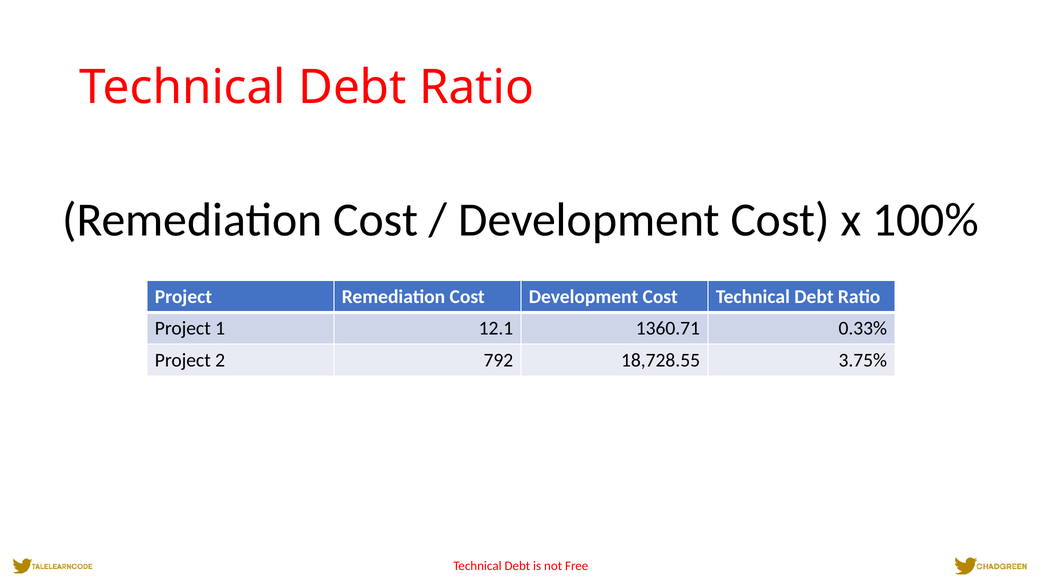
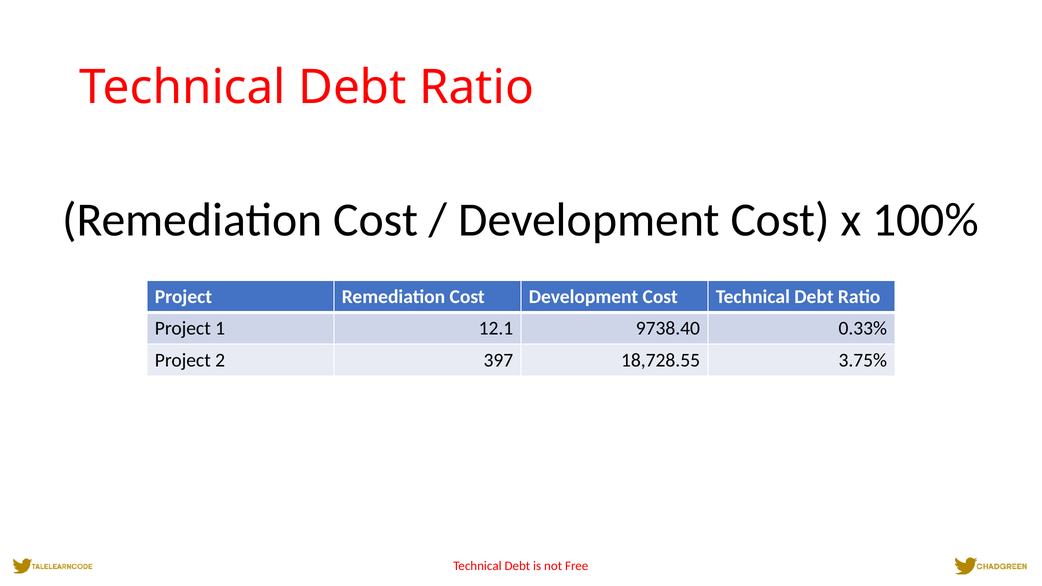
1360.71: 1360.71 -> 9738.40
792: 792 -> 397
